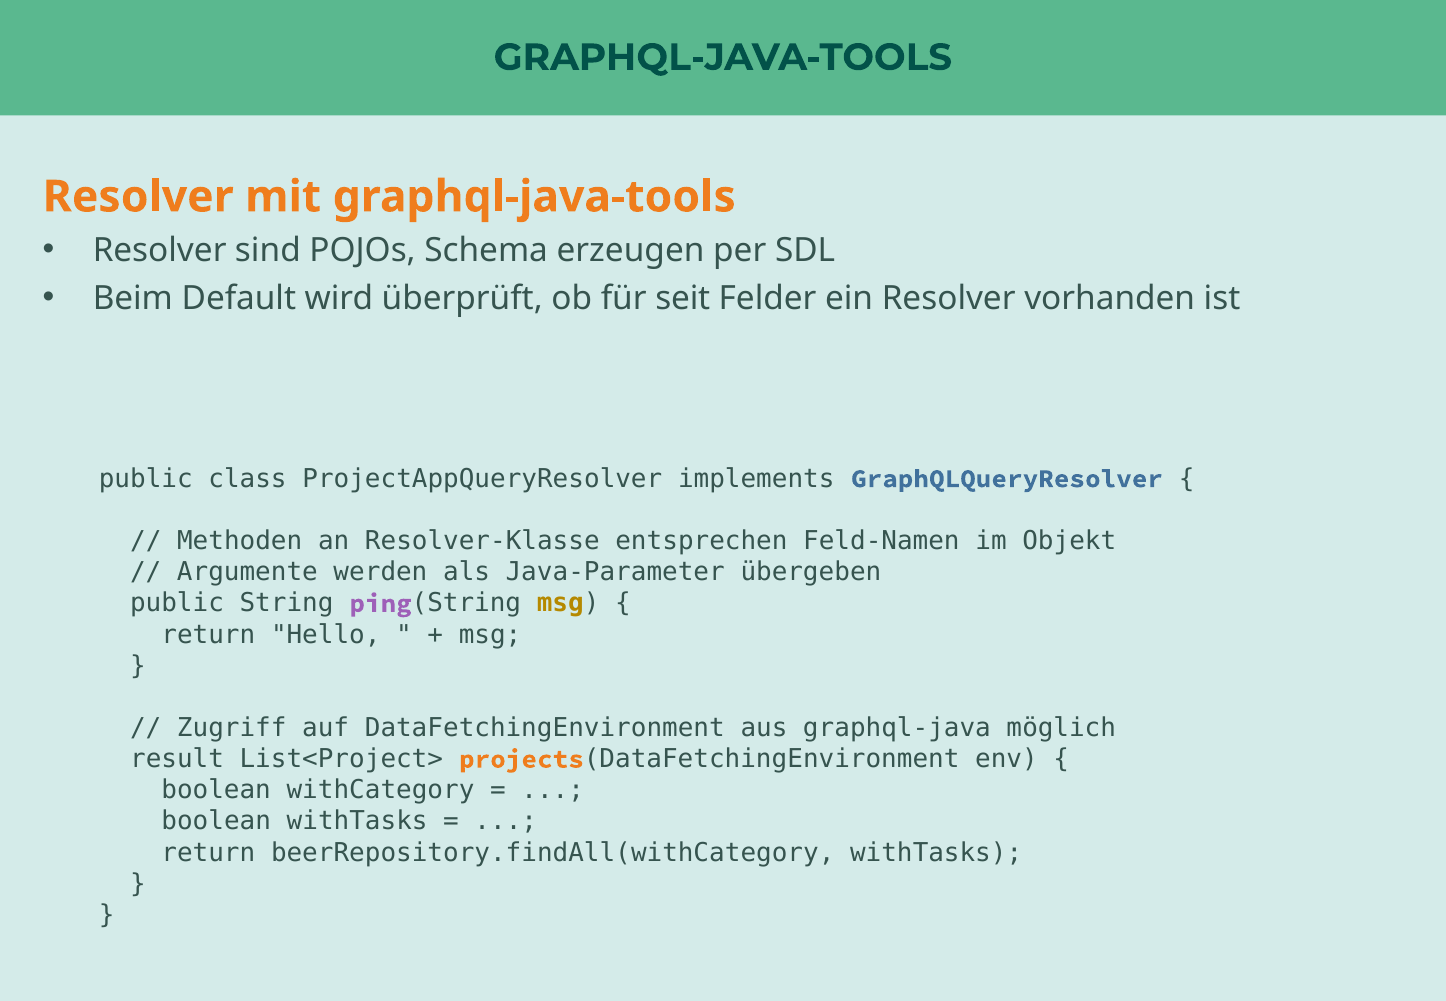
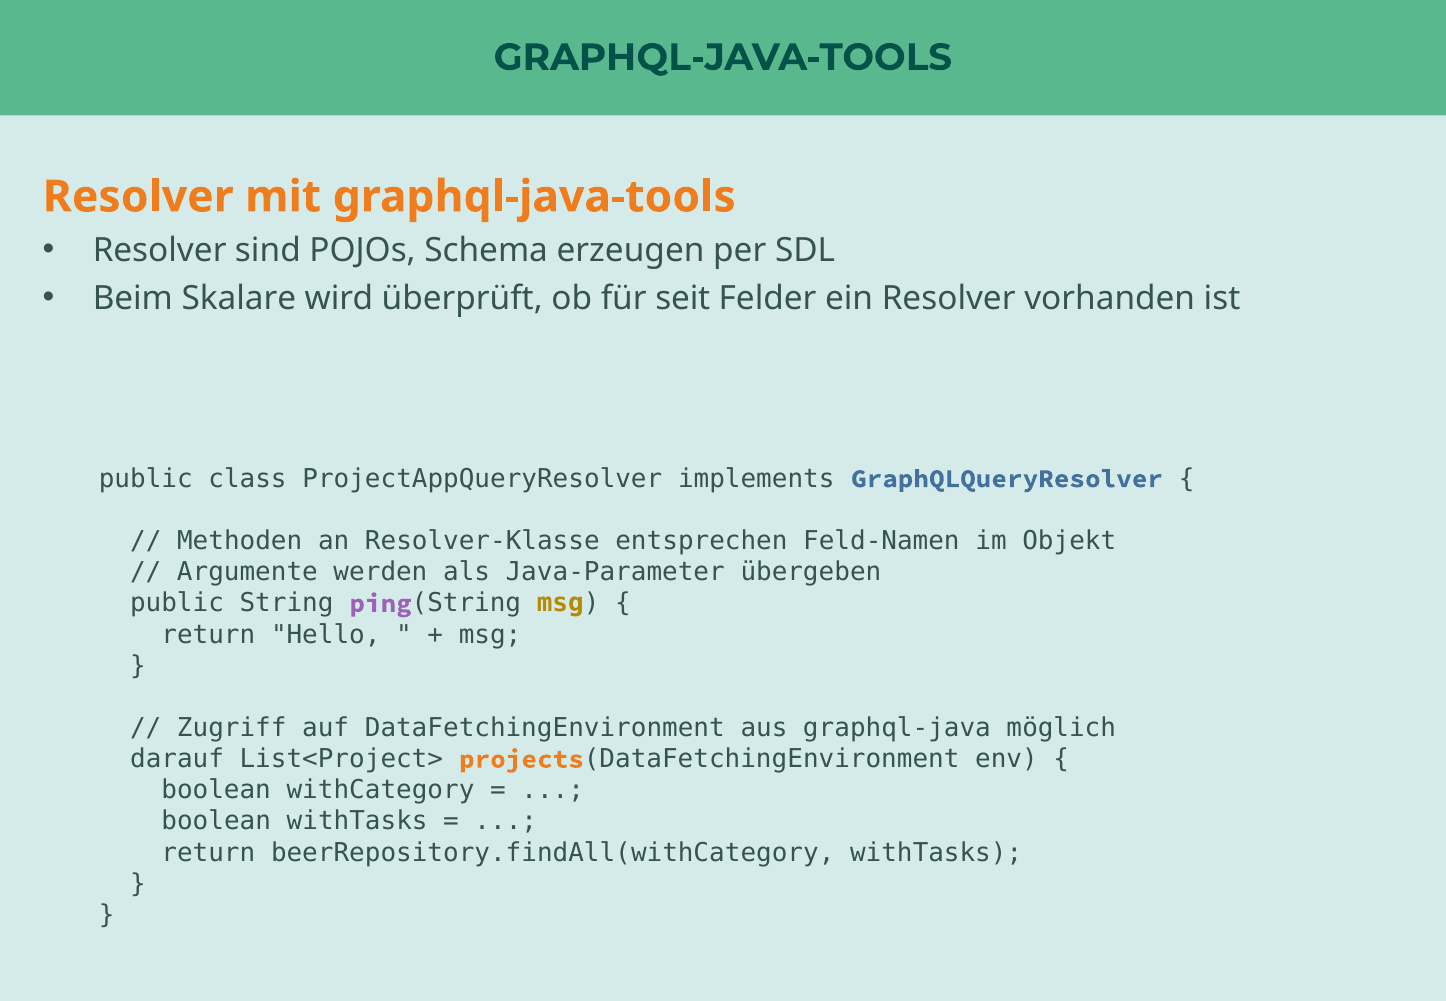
Default: Default -> Skalare
result: result -> darauf
